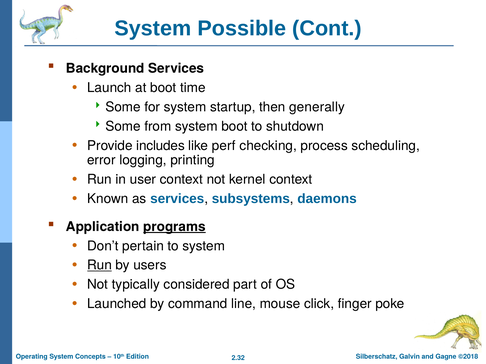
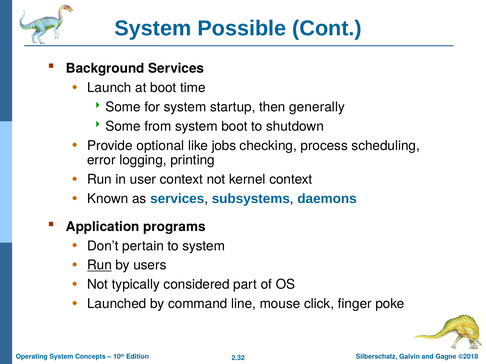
includes: includes -> optional
perf: perf -> jobs
programs underline: present -> none
